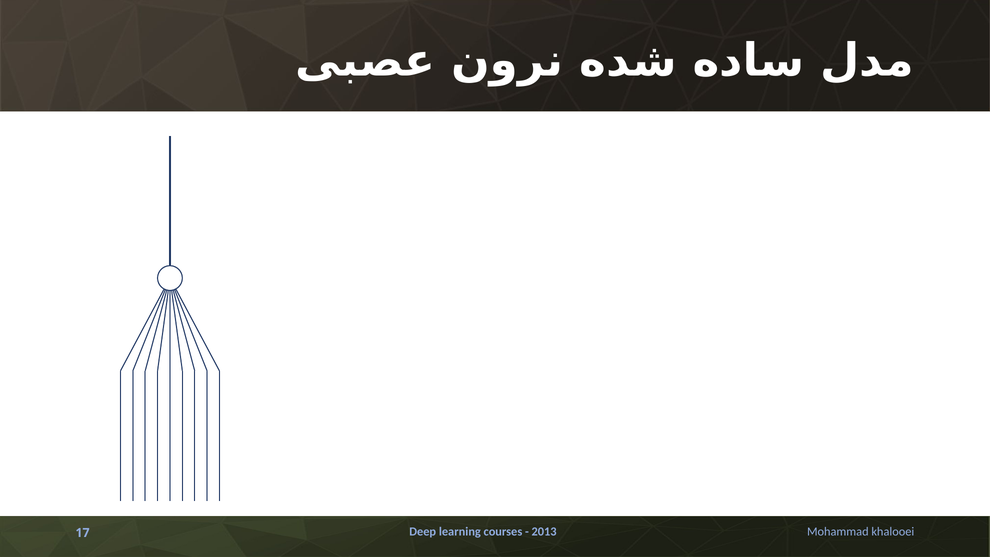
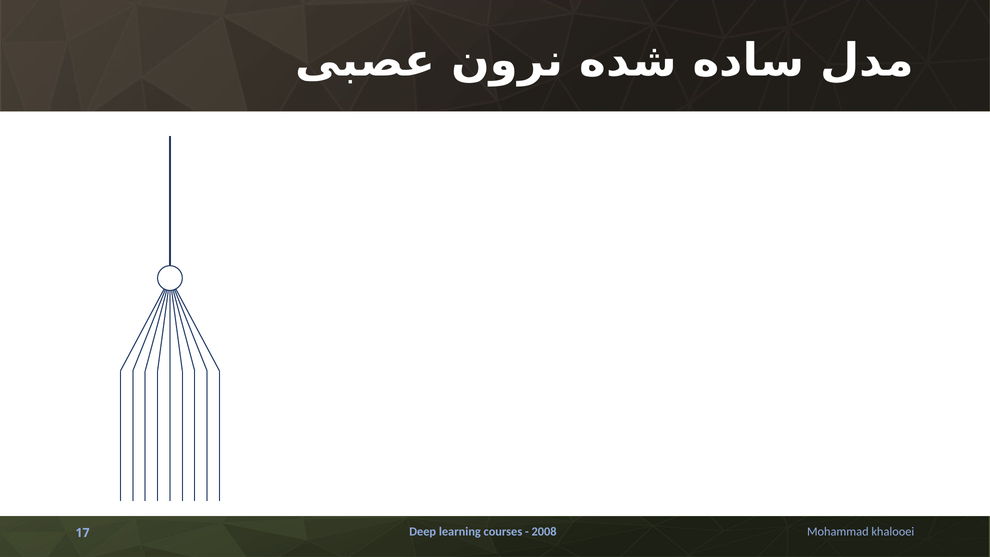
2013: 2013 -> 2008
